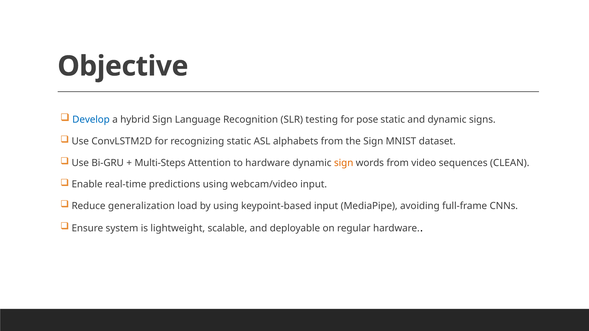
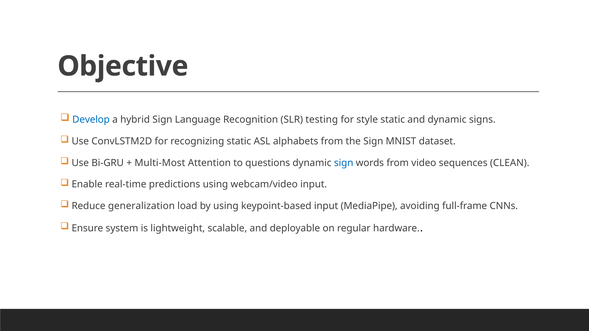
pose: pose -> style
Multi-Steps: Multi-Steps -> Multi-Most
to hardware: hardware -> questions
sign at (344, 163) colour: orange -> blue
